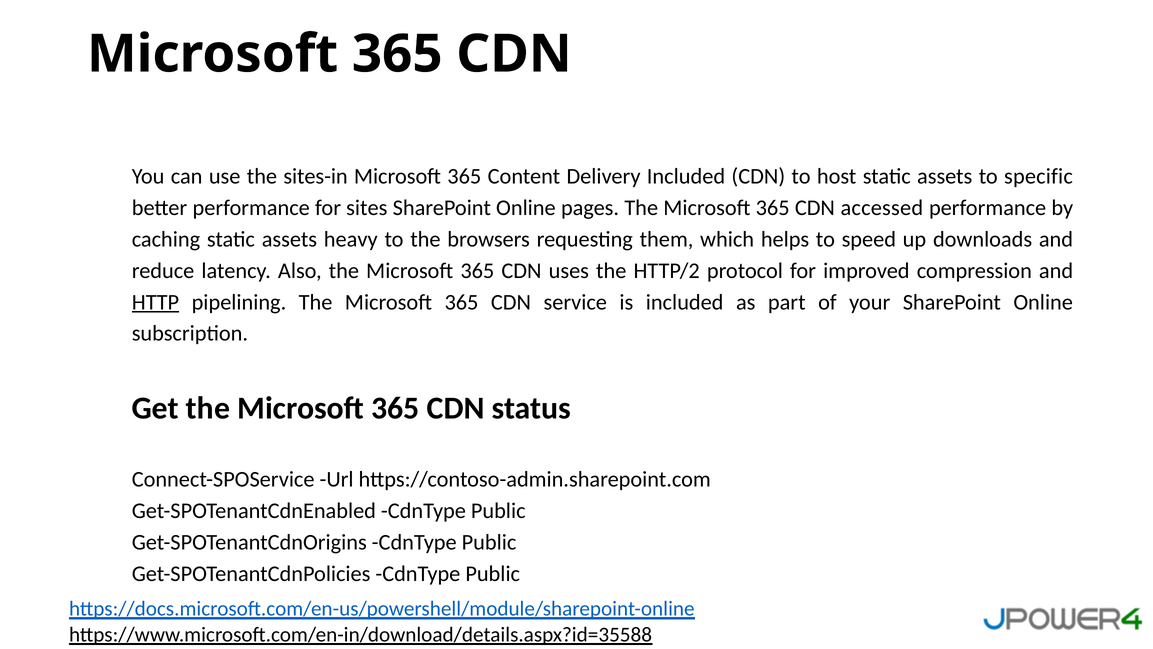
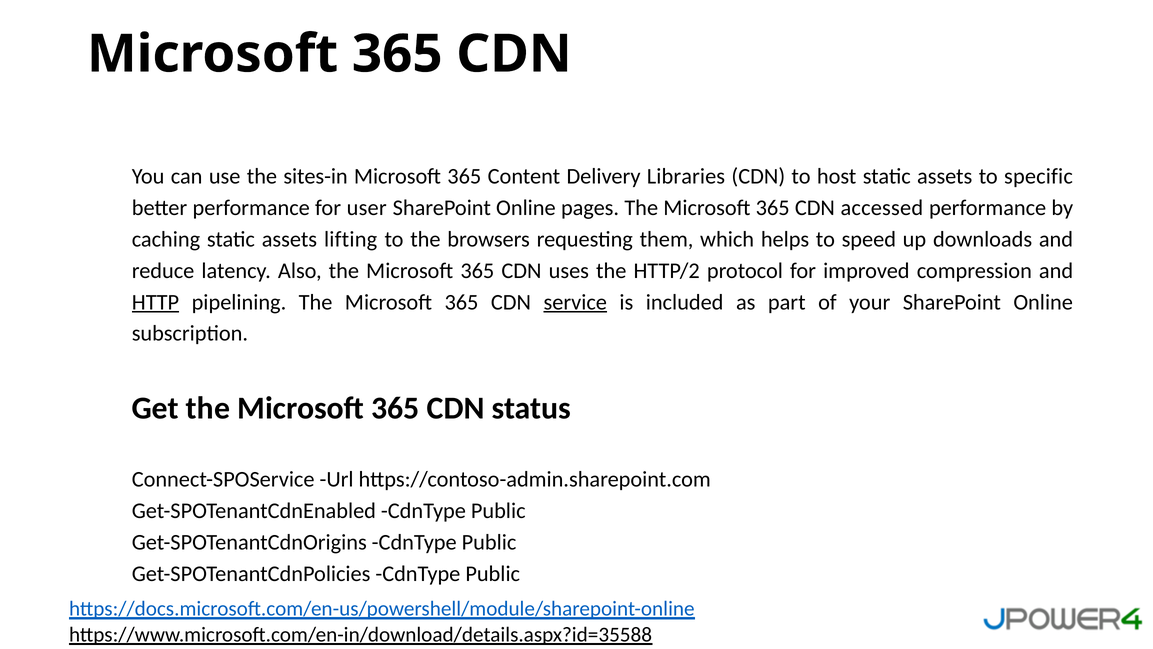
Delivery Included: Included -> Libraries
sites: sites -> user
heavy: heavy -> lifting
service underline: none -> present
